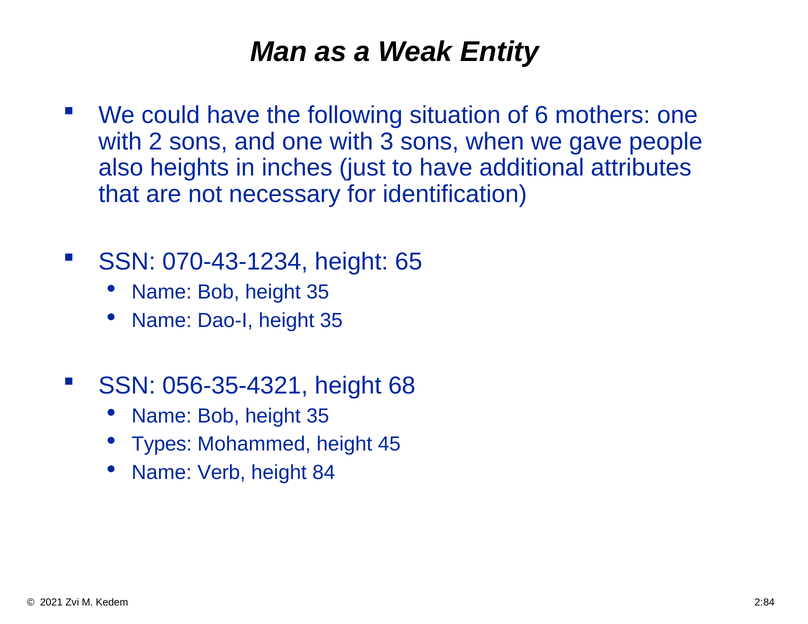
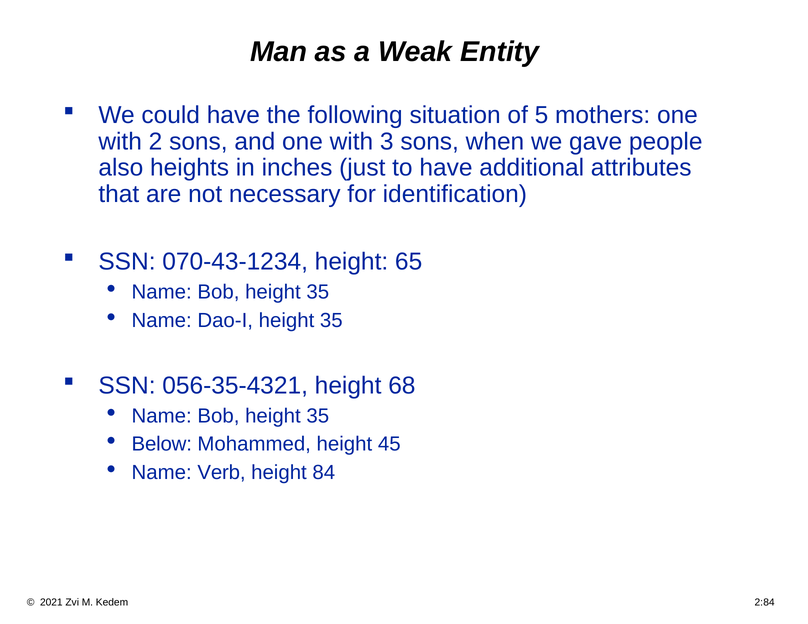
6: 6 -> 5
Types: Types -> Below
